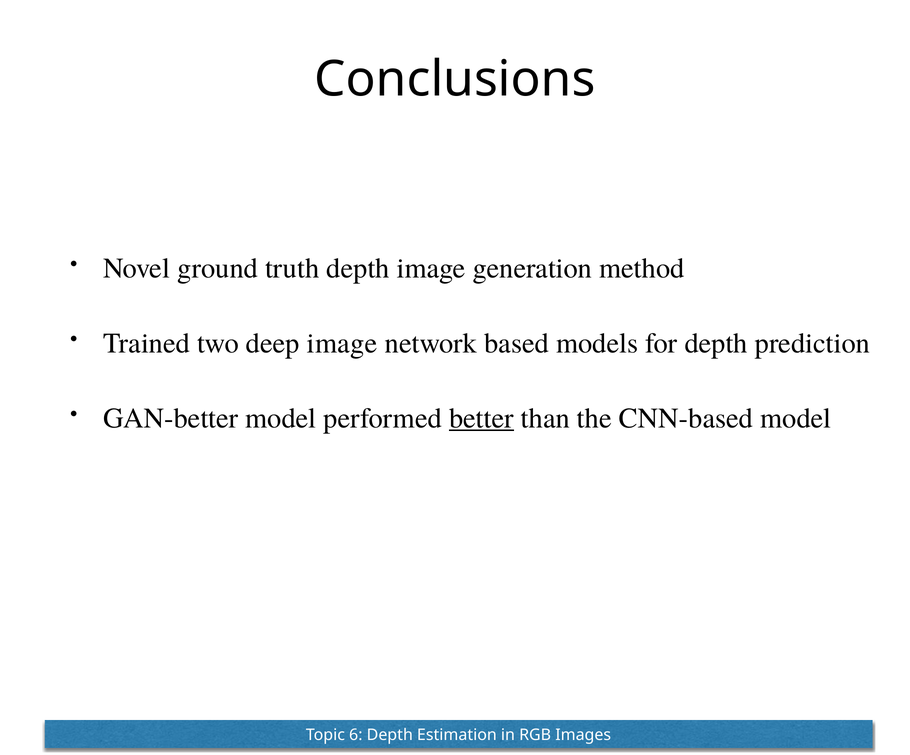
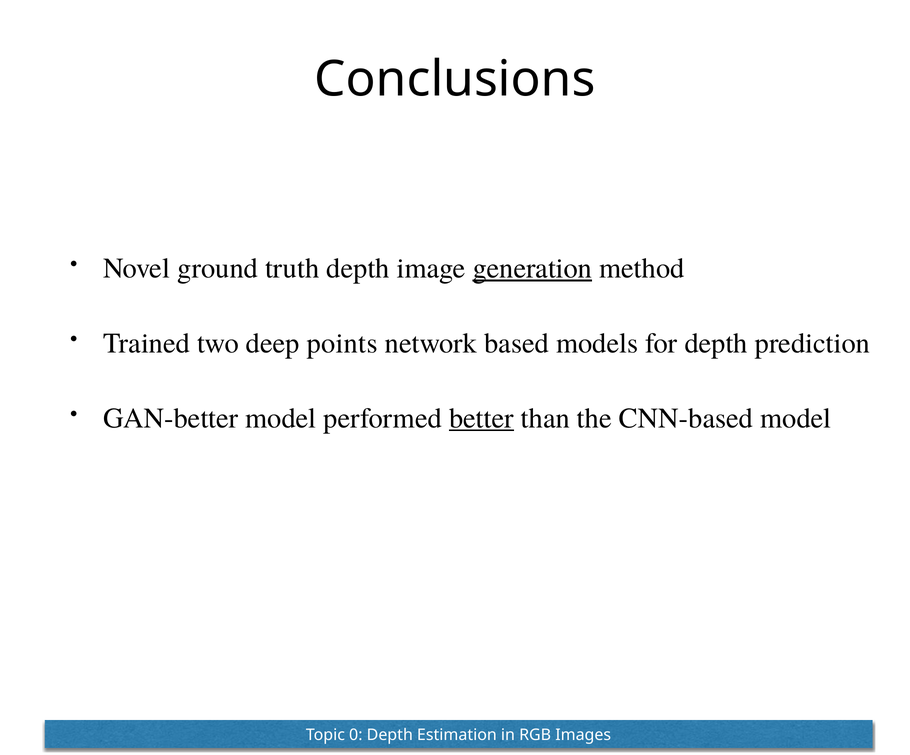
generation underline: none -> present
deep image: image -> points
6: 6 -> 0
